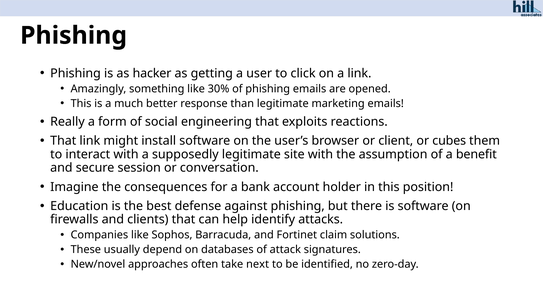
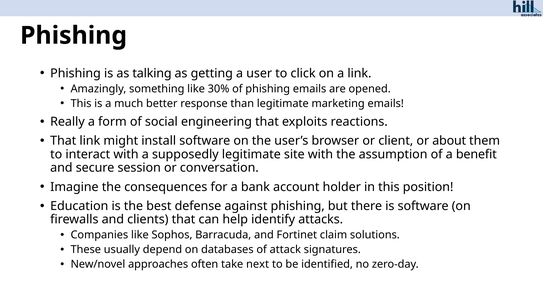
hacker: hacker -> talking
cubes: cubes -> about
